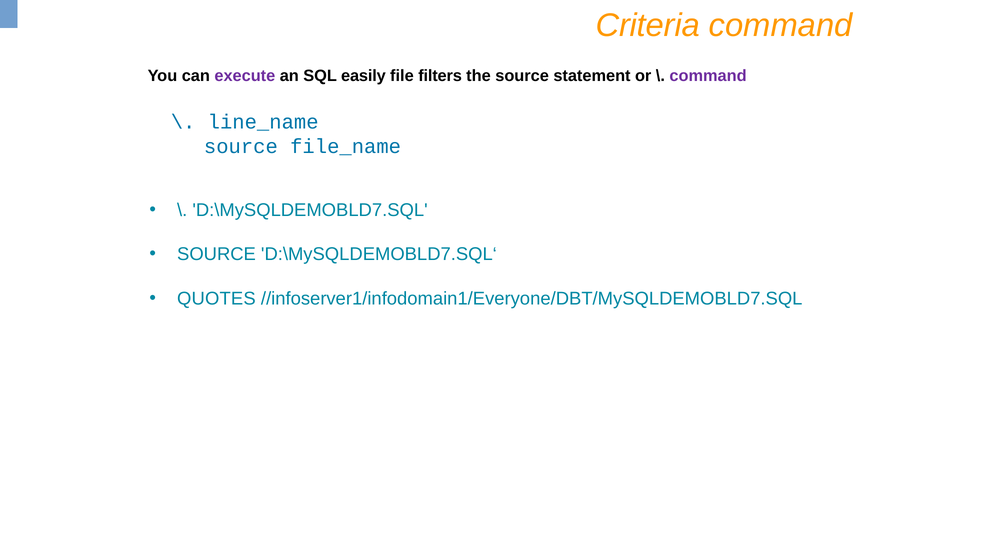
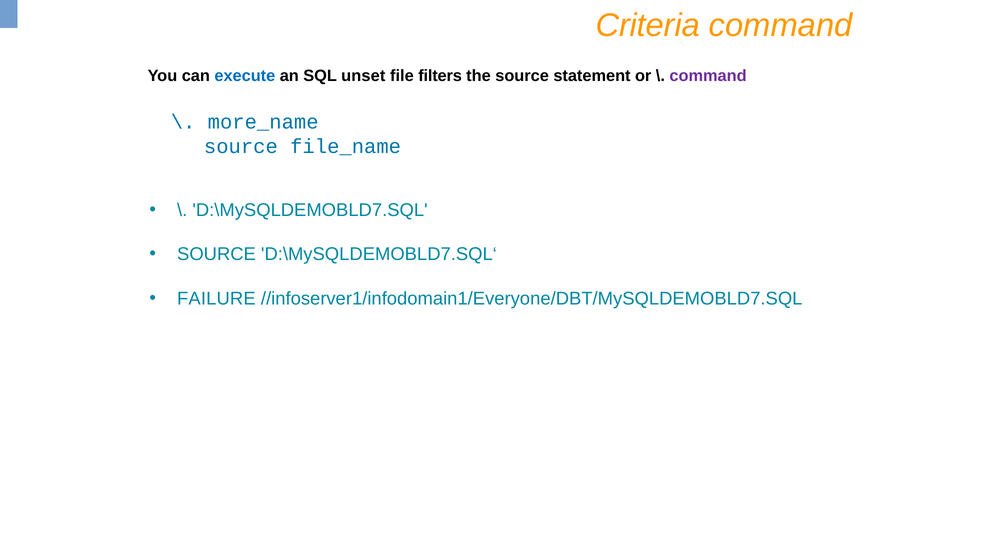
execute colour: purple -> blue
easily: easily -> unset
line_name: line_name -> more_name
QUOTES: QUOTES -> FAILURE
